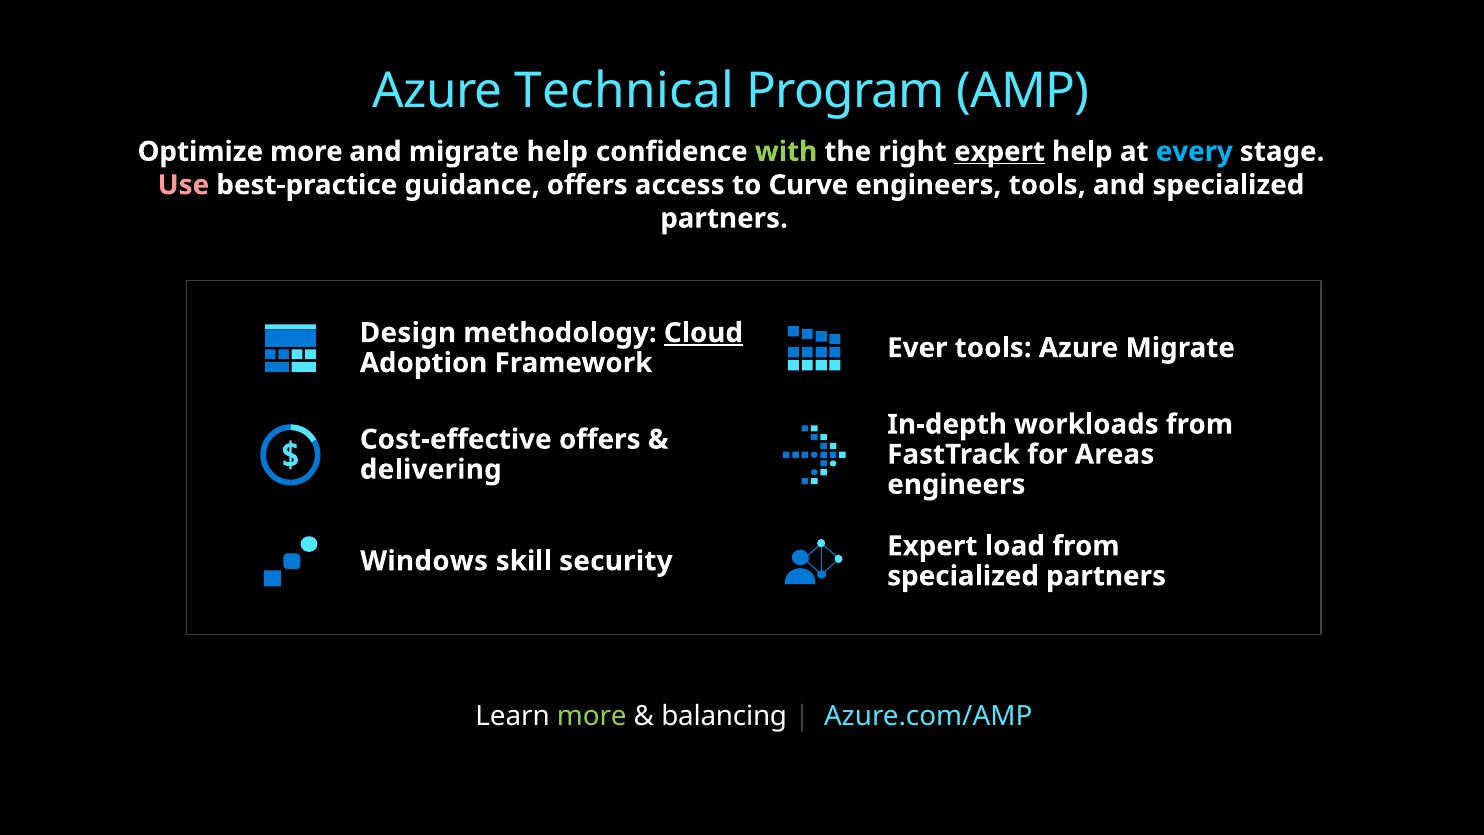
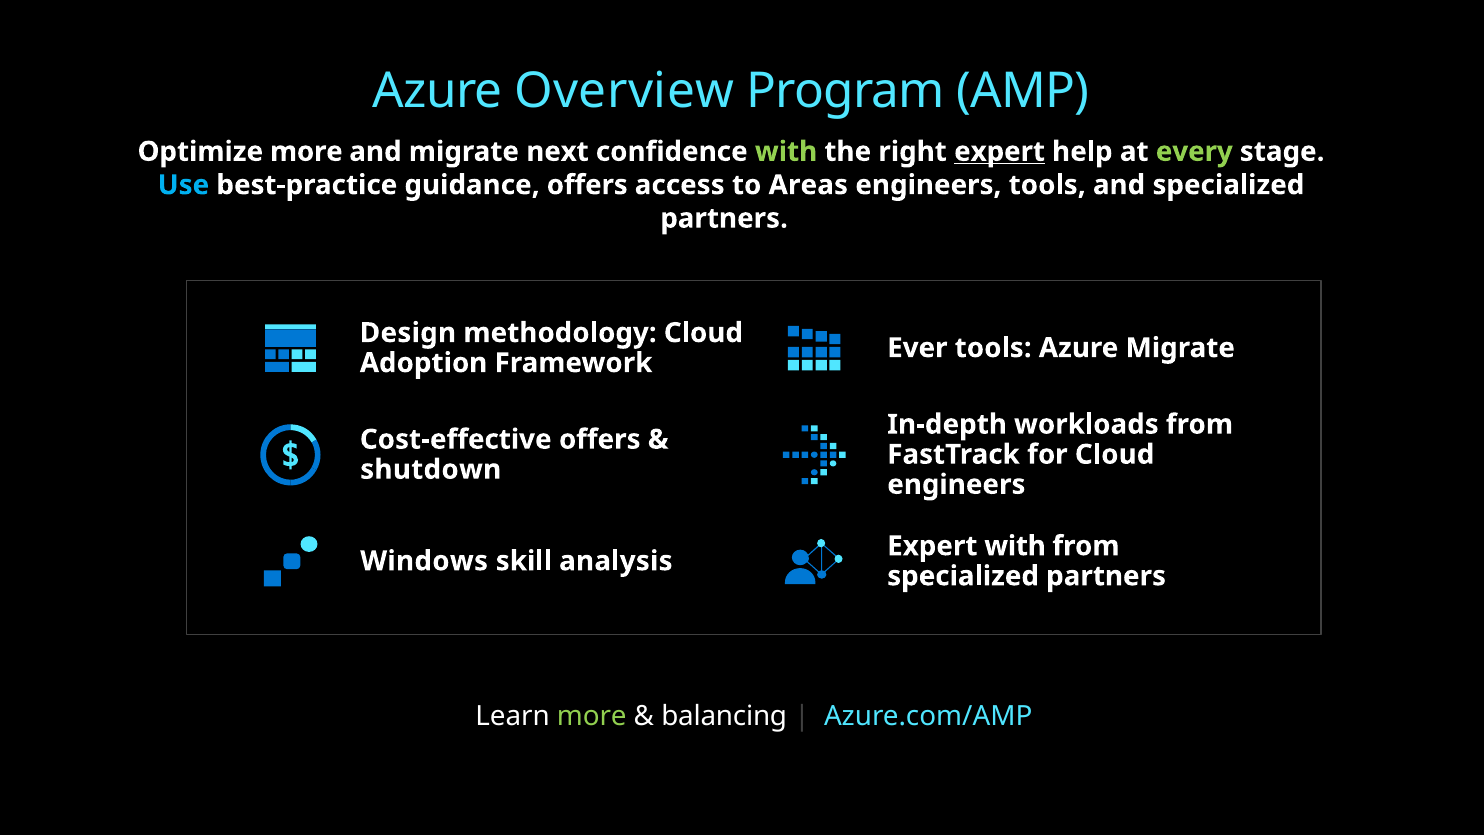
Technical: Technical -> Overview
migrate help: help -> next
every colour: light blue -> light green
Use colour: pink -> light blue
Curve: Curve -> Areas
Cloud at (703, 333) underline: present -> none
for Areas: Areas -> Cloud
delivering: delivering -> shutdown
Expert load: load -> with
security: security -> analysis
